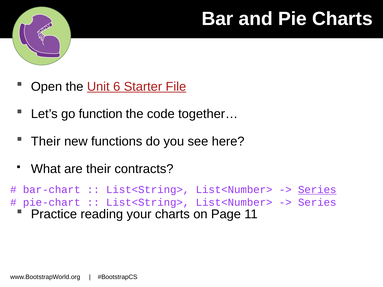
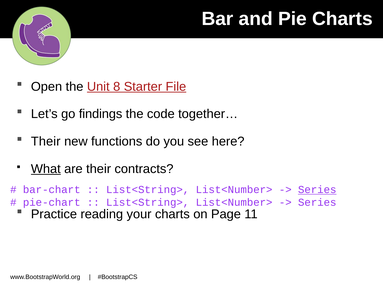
6: 6 -> 8
function: function -> findings
What underline: none -> present
